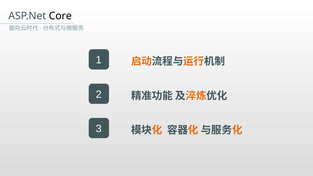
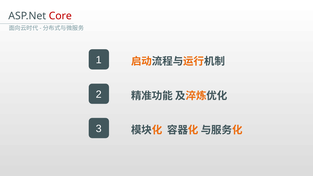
Core colour: black -> red
